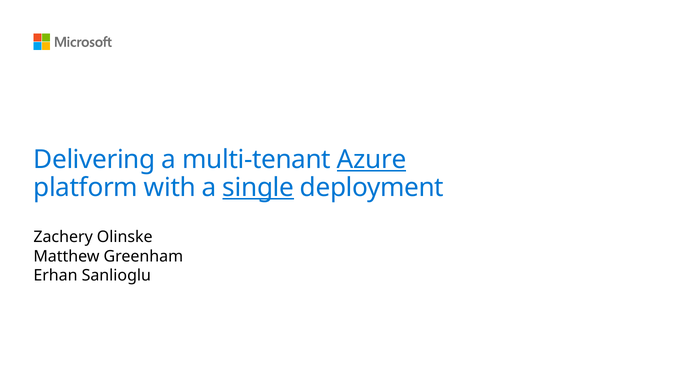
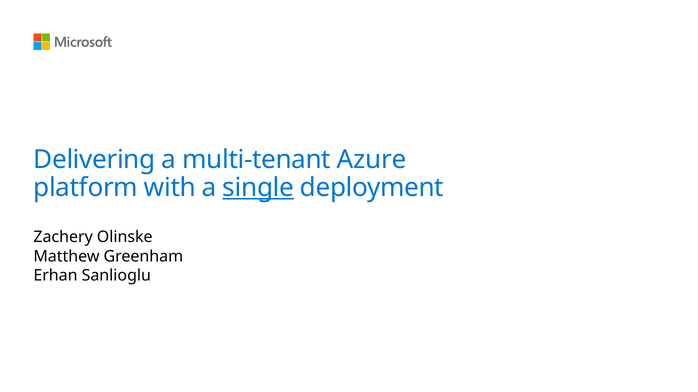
Azure underline: present -> none
